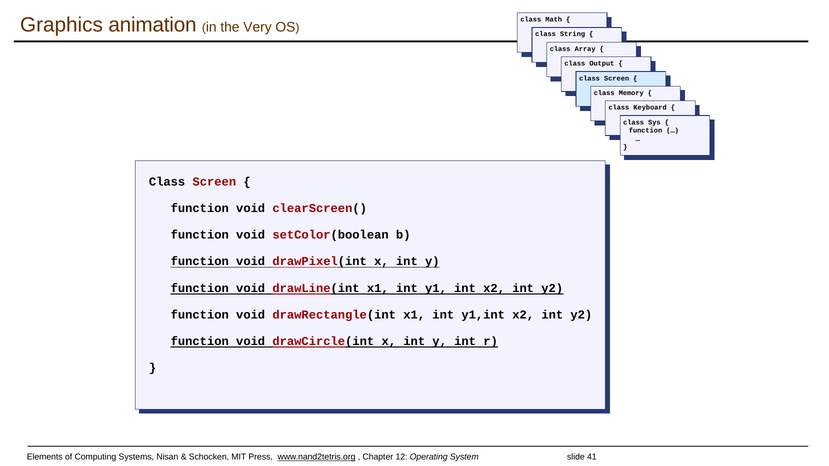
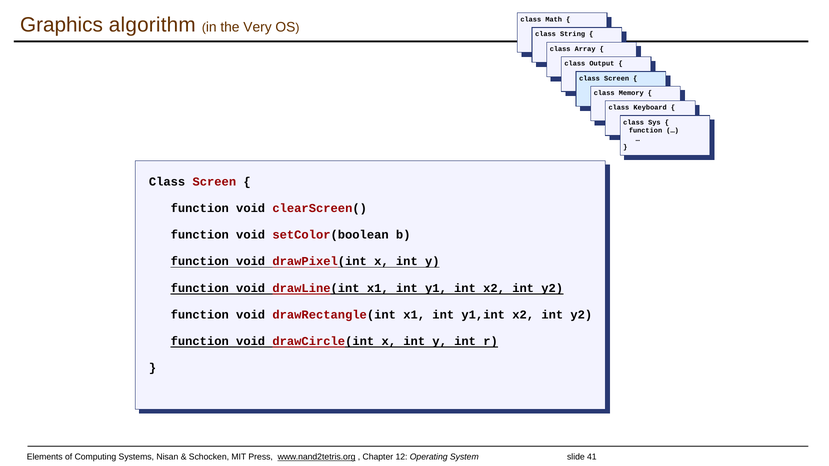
animation: animation -> algorithm
